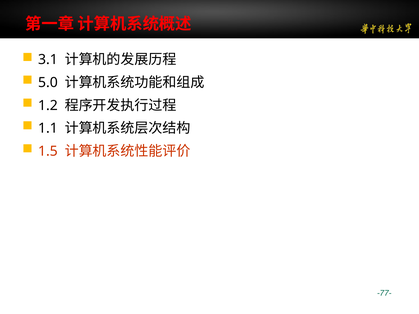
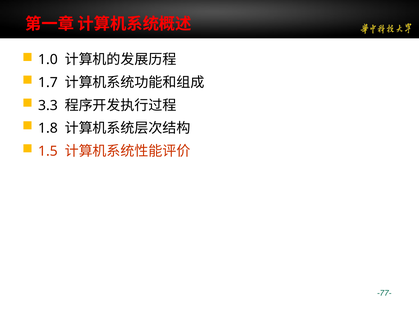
3.1: 3.1 -> 1.0
5.0: 5.0 -> 1.7
1.2: 1.2 -> 3.3
1.1: 1.1 -> 1.8
